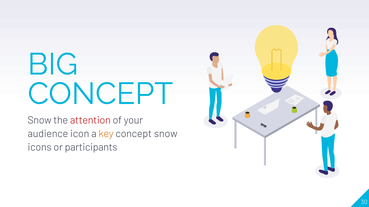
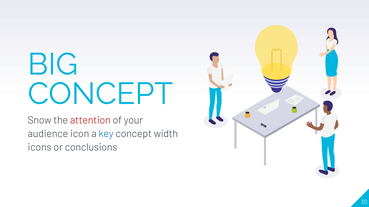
key colour: orange -> blue
snow at (166, 134): snow -> width
participants: participants -> conclusions
